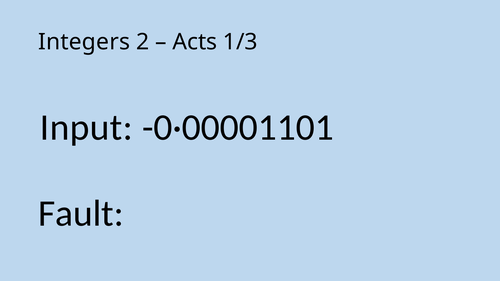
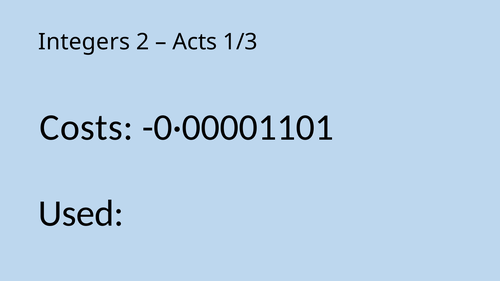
Input: Input -> Costs
Fault: Fault -> Used
